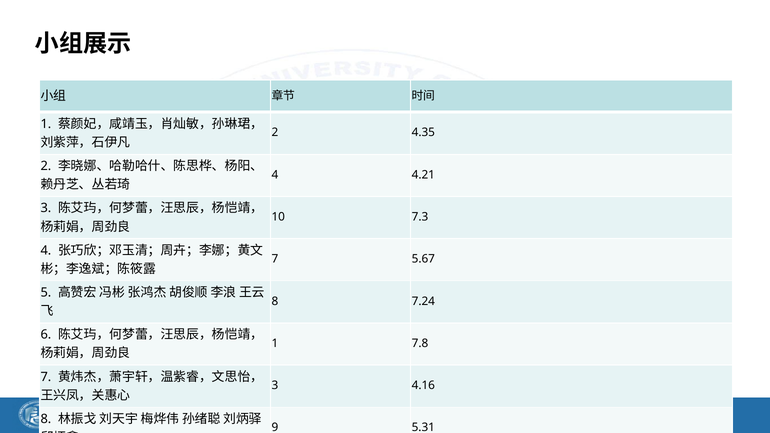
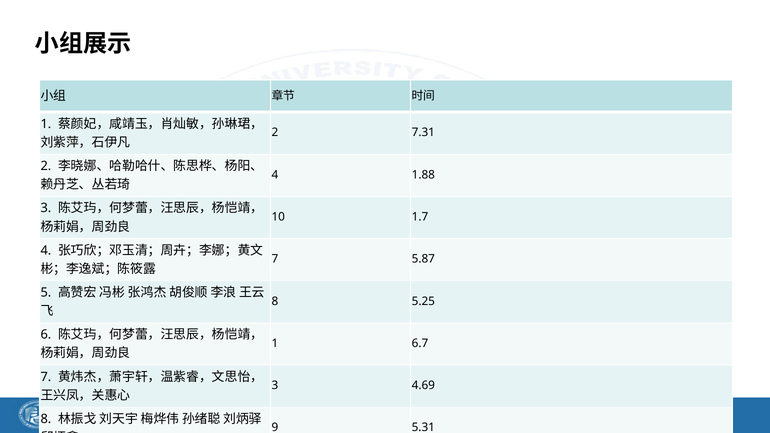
4.35: 4.35 -> 7.31
4.21: 4.21 -> 1.88
7.3: 7.3 -> 1.7
5.67: 5.67 -> 5.87
7.24: 7.24 -> 5.25
7.8: 7.8 -> 6.7
4.16: 4.16 -> 4.69
